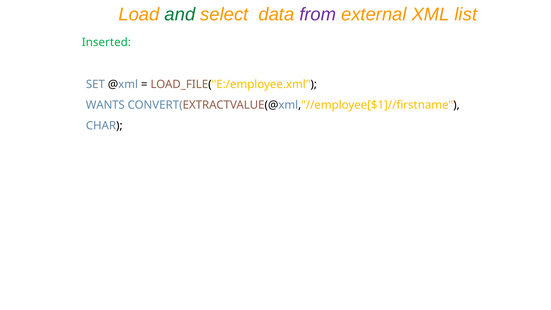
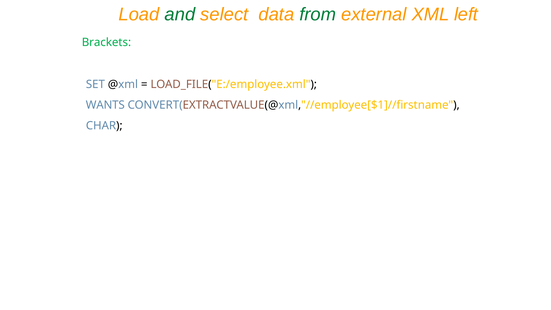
from colour: purple -> green
list: list -> left
Inserted: Inserted -> Brackets
